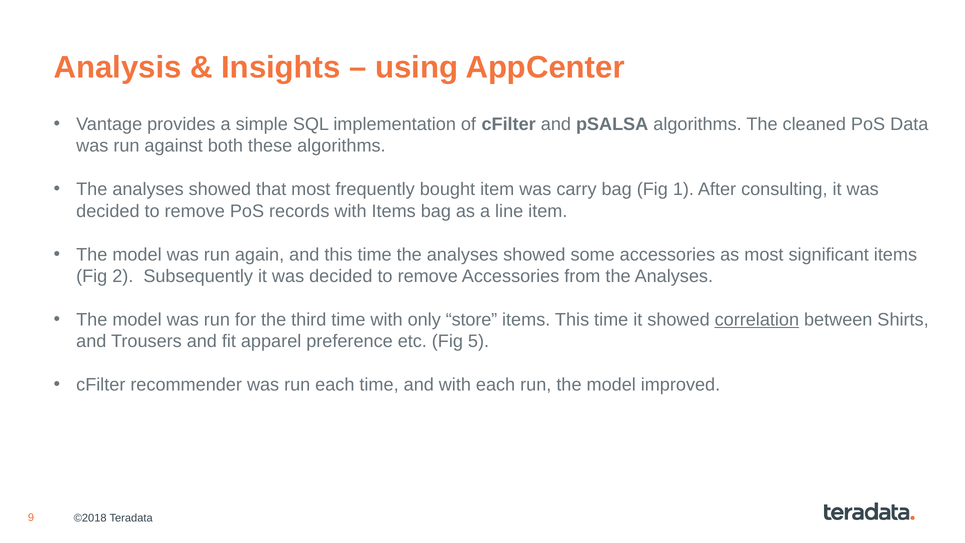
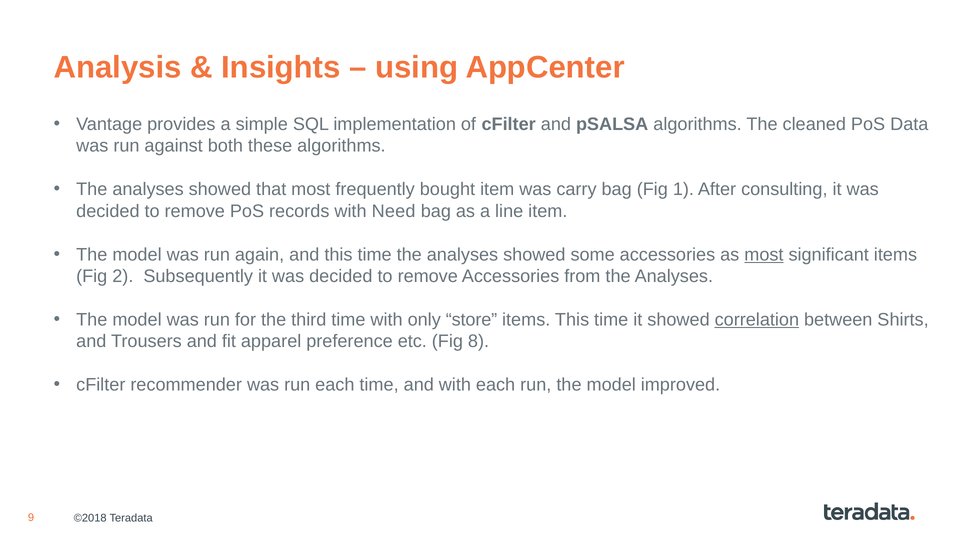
with Items: Items -> Need
most at (764, 254) underline: none -> present
5: 5 -> 8
